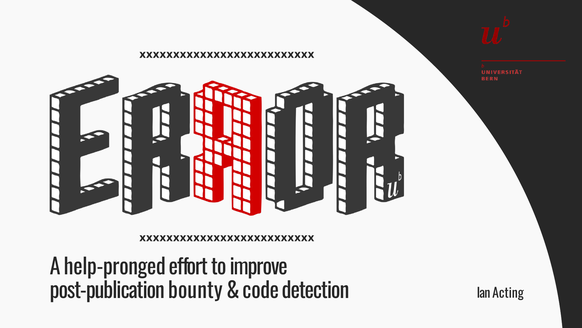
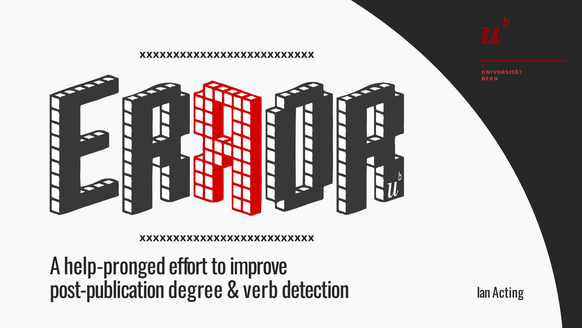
bounty: bounty -> degree
code: code -> verb
